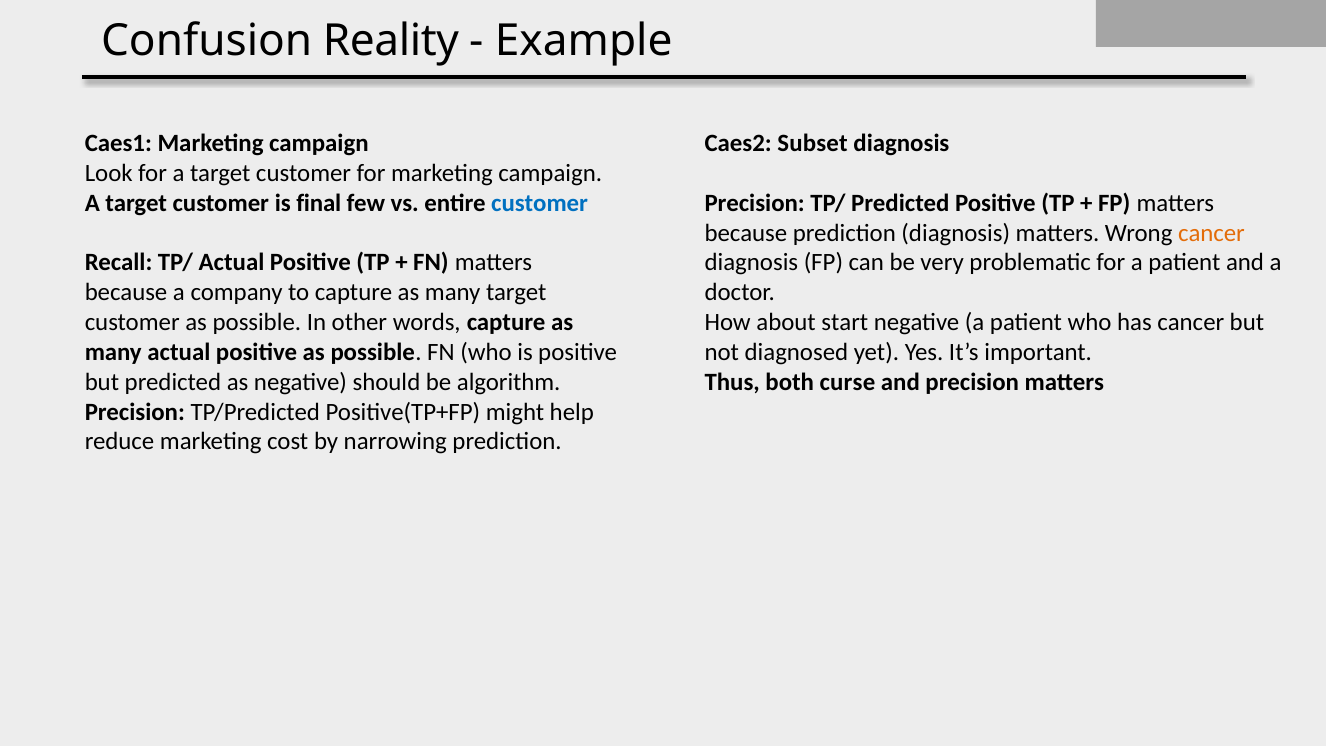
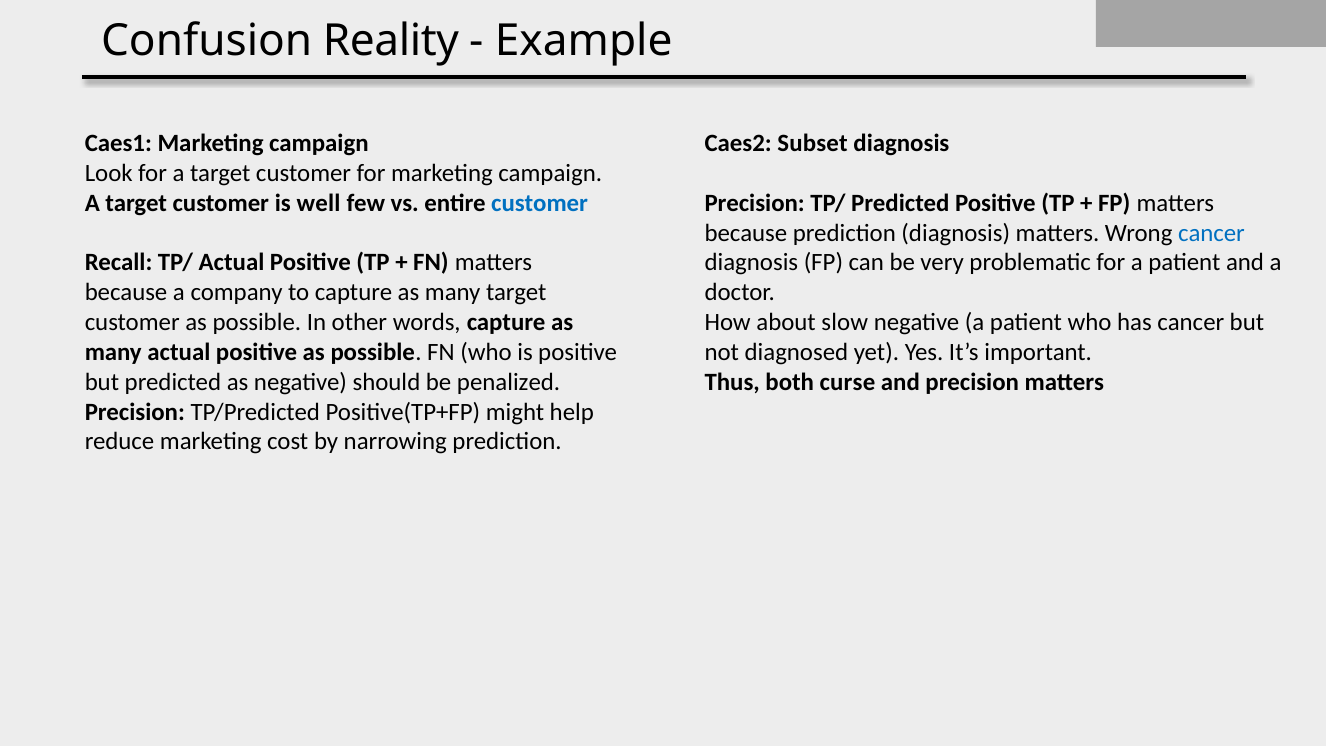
final: final -> well
cancer at (1211, 233) colour: orange -> blue
start: start -> slow
algorithm: algorithm -> penalized
